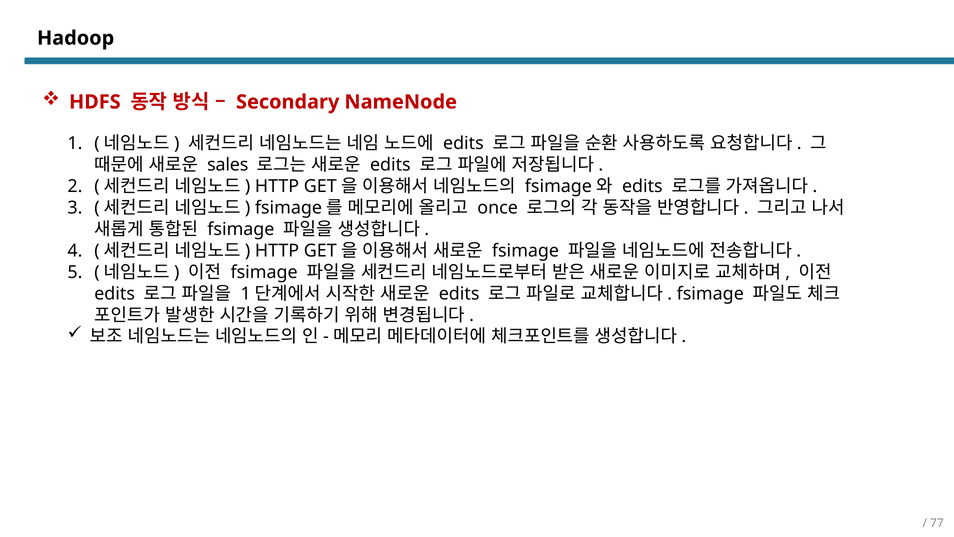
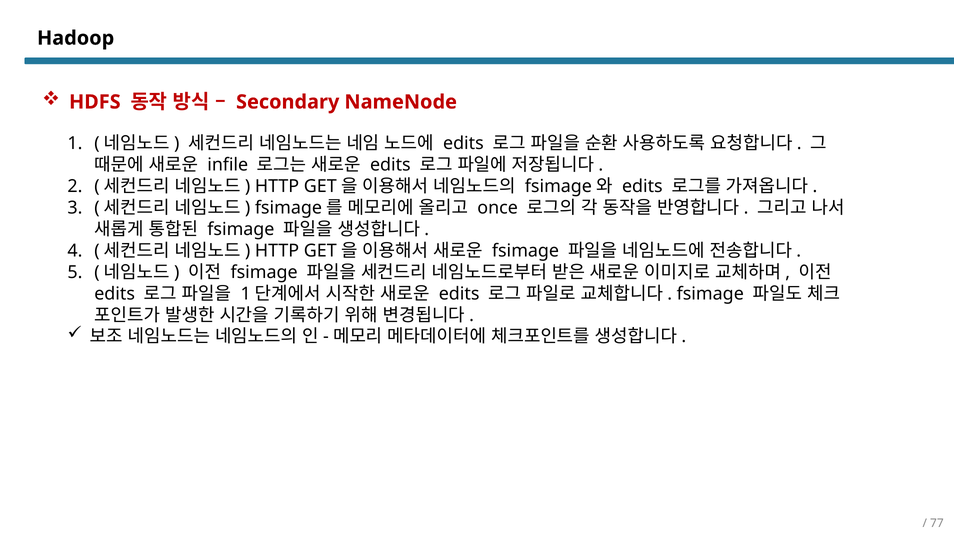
sales: sales -> infile
